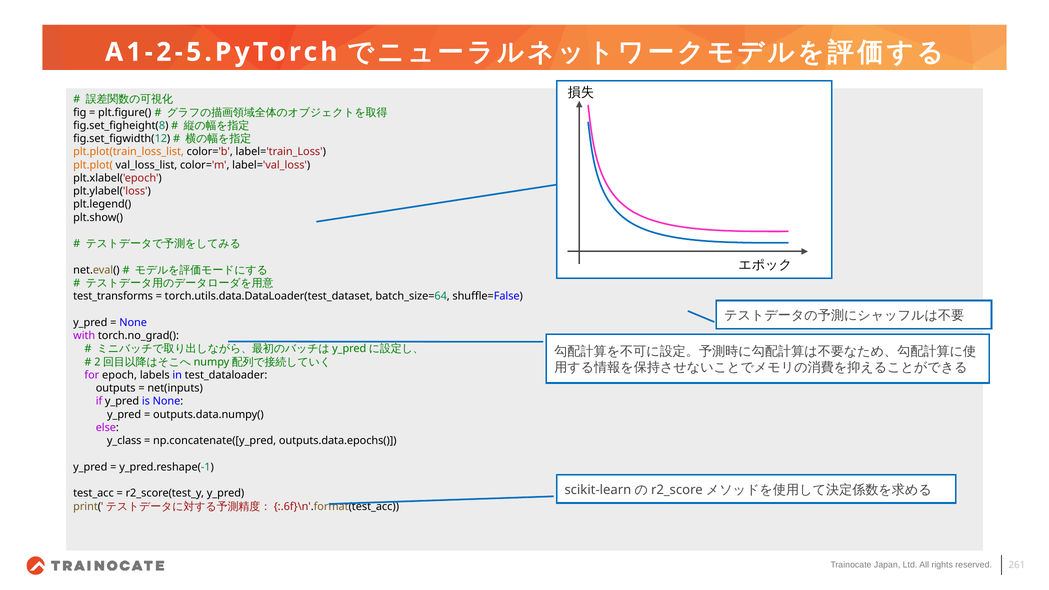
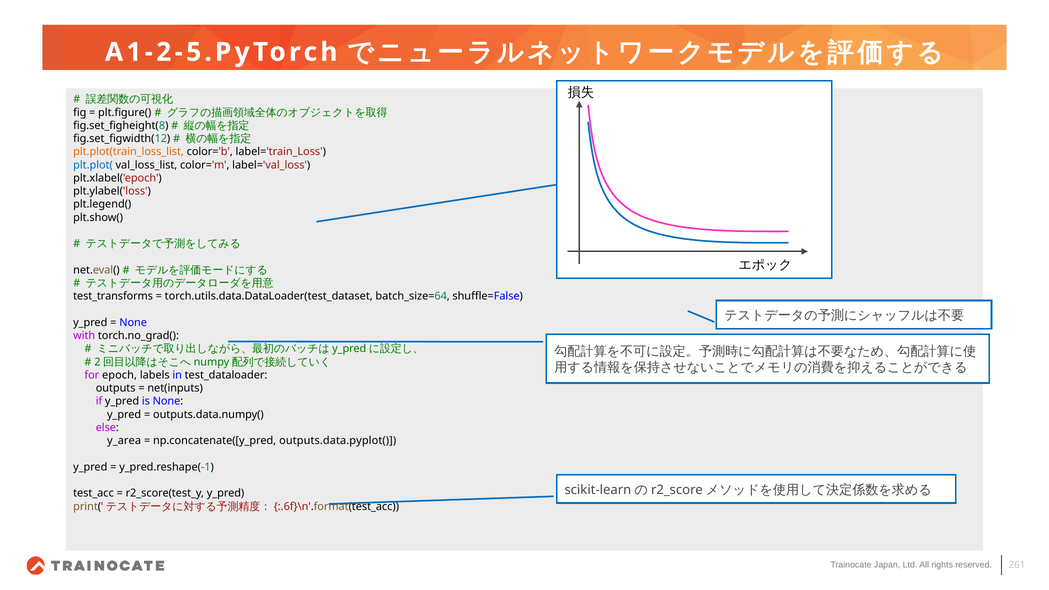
plt.plot( colour: orange -> blue
y_class: y_class -> y_area
outputs.data.epochs(: outputs.data.epochs( -> outputs.data.pyplot(
